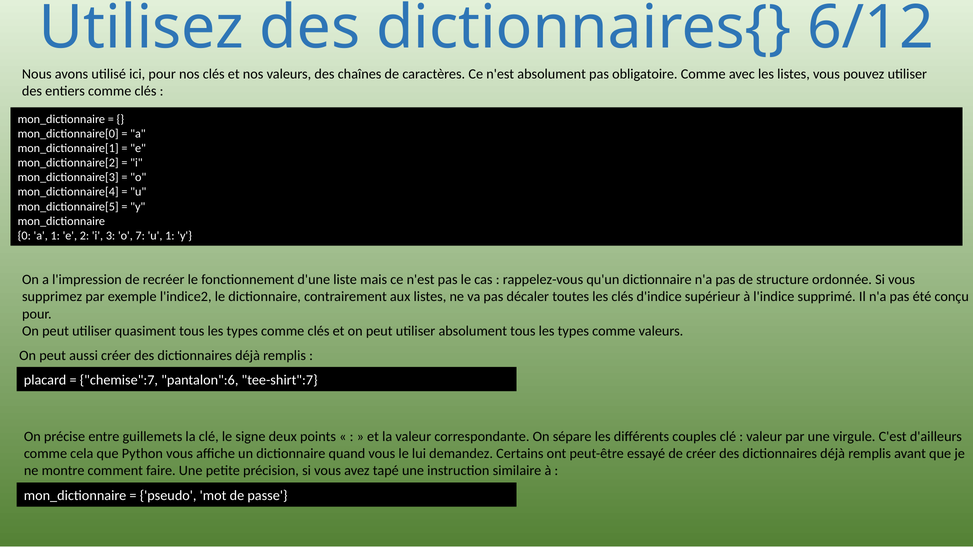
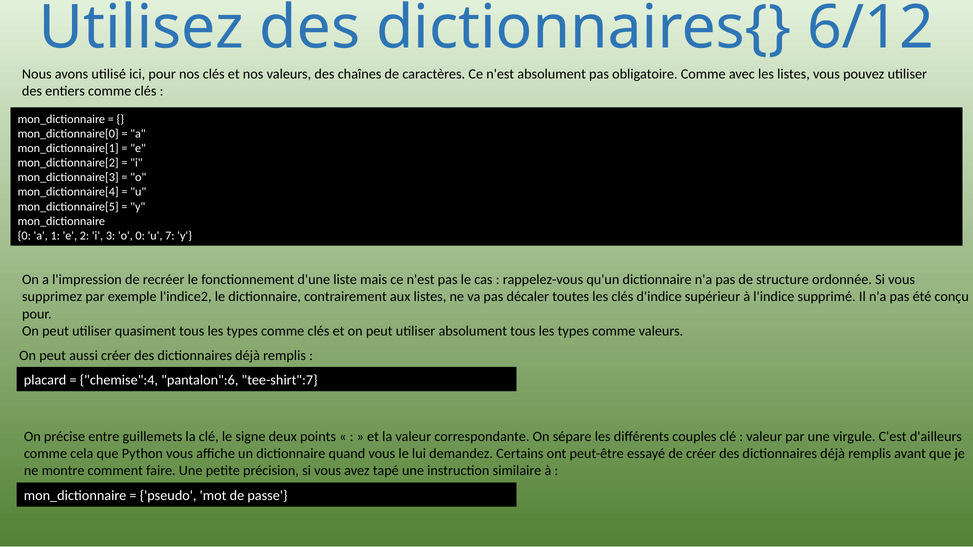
o 7: 7 -> 0
u 1: 1 -> 7
chemise":7: chemise":7 -> chemise":4
